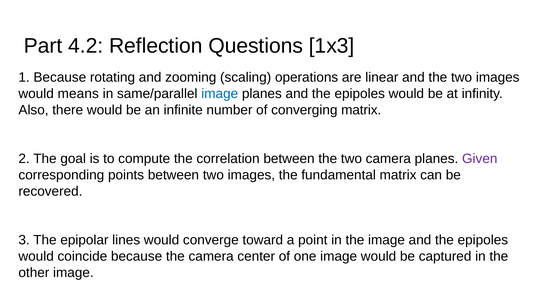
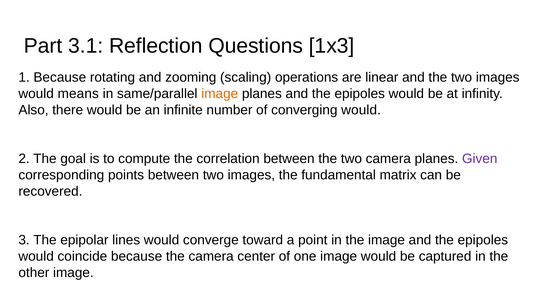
4.2: 4.2 -> 3.1
image at (220, 94) colour: blue -> orange
converging matrix: matrix -> would
